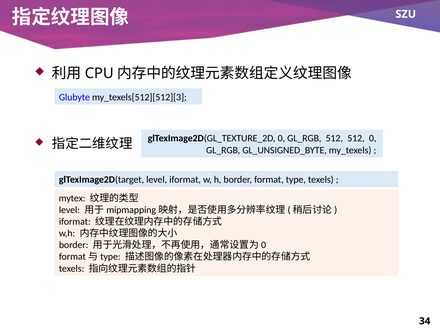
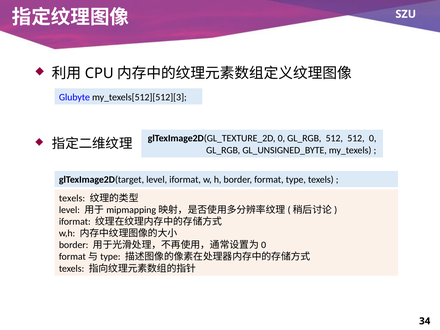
mytex at (72, 198): mytex -> texels
